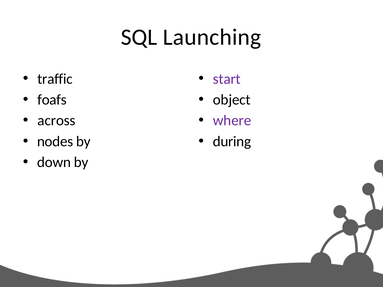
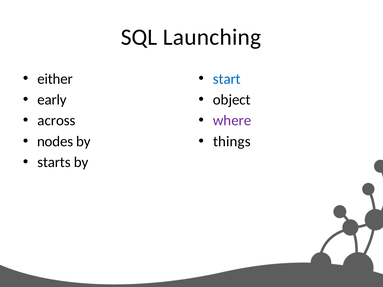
traffic: traffic -> either
start colour: purple -> blue
foafs: foafs -> early
during: during -> things
down: down -> starts
